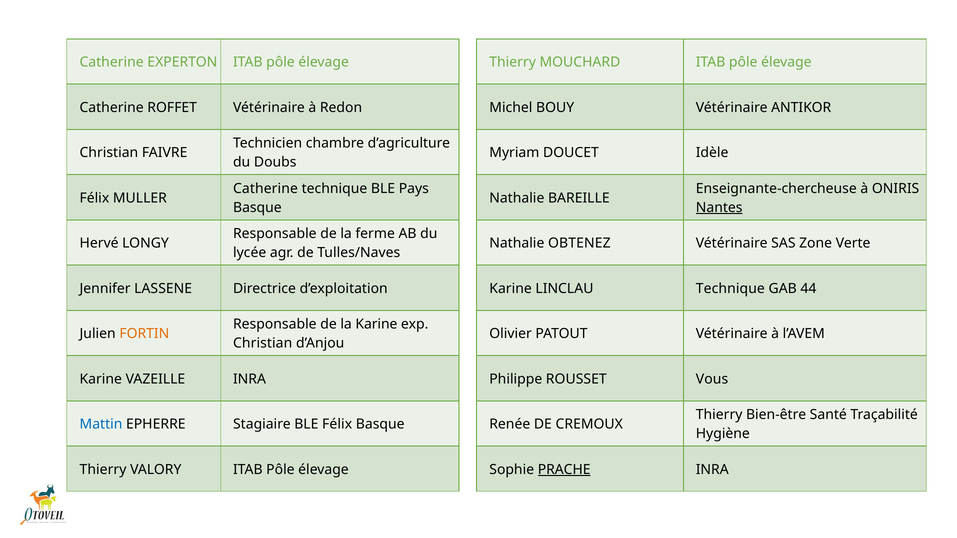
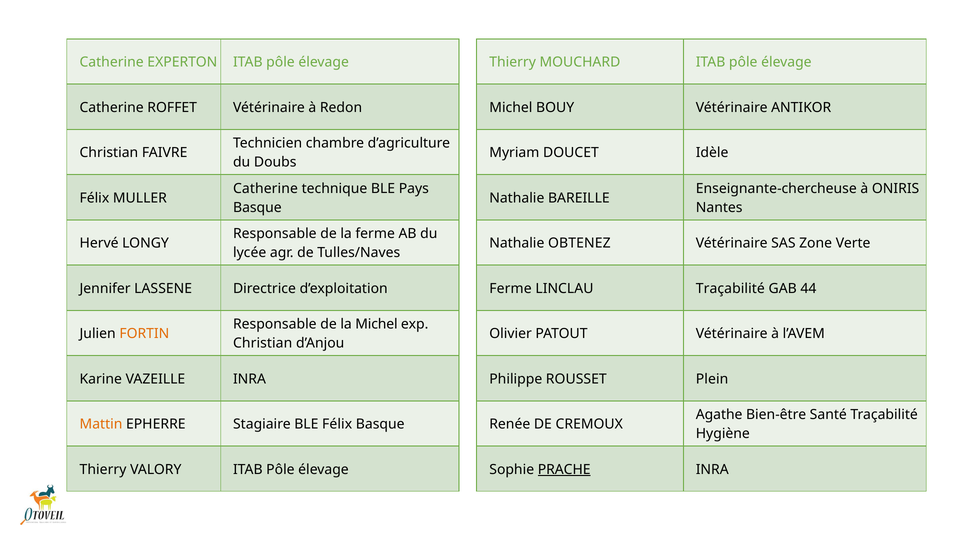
Nantes underline: present -> none
Karine at (511, 289): Karine -> Ferme
LINCLAU Technique: Technique -> Traçabilité
la Karine: Karine -> Michel
Vous: Vous -> Plein
Thierry at (719, 415): Thierry -> Agathe
Mattin colour: blue -> orange
